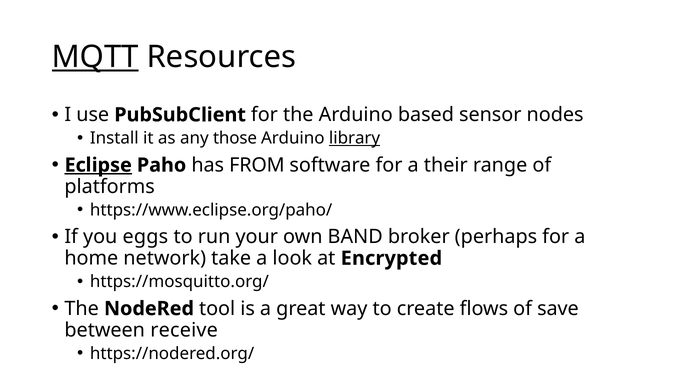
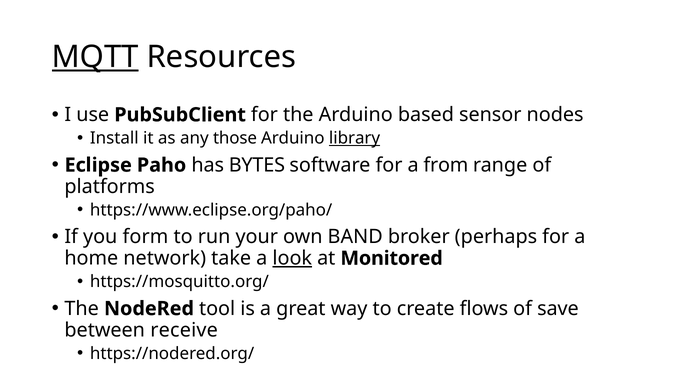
Eclipse underline: present -> none
FROM: FROM -> BYTES
their: their -> from
eggs: eggs -> form
look underline: none -> present
Encrypted: Encrypted -> Monitored
